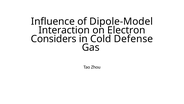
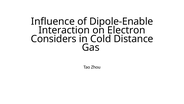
Dipole-Model: Dipole-Model -> Dipole-Enable
Defense: Defense -> Distance
